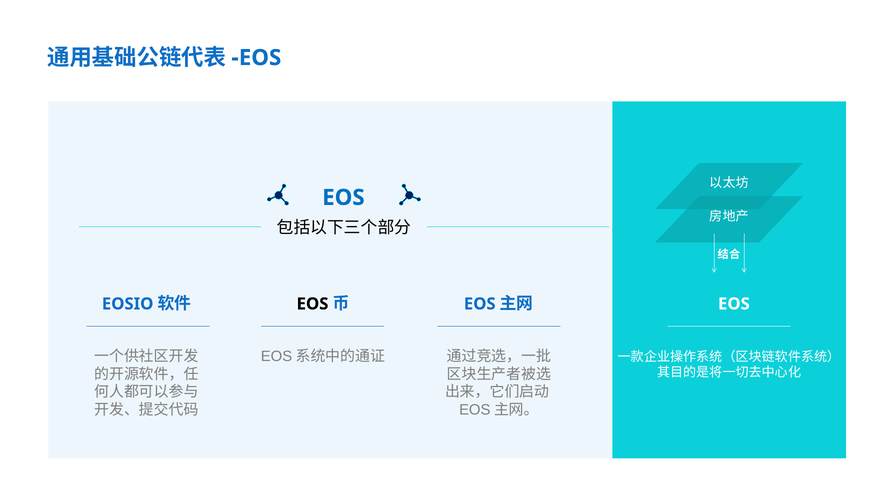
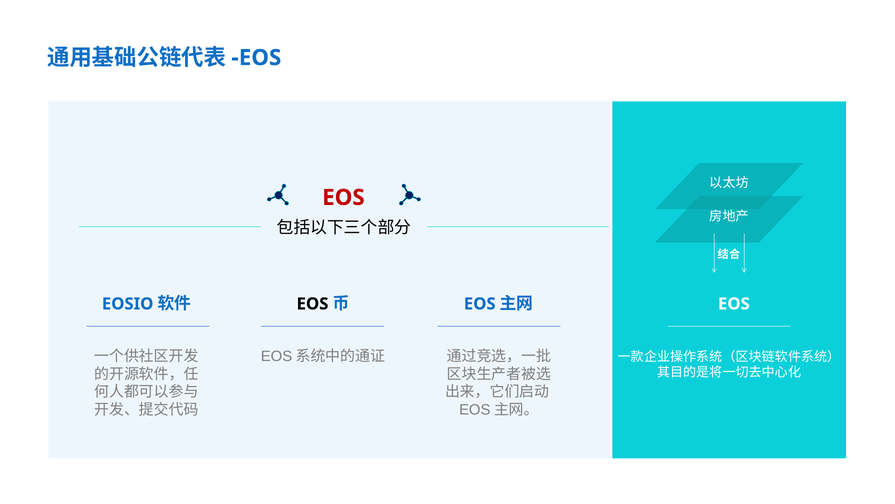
EOS at (343, 197) colour: blue -> red
